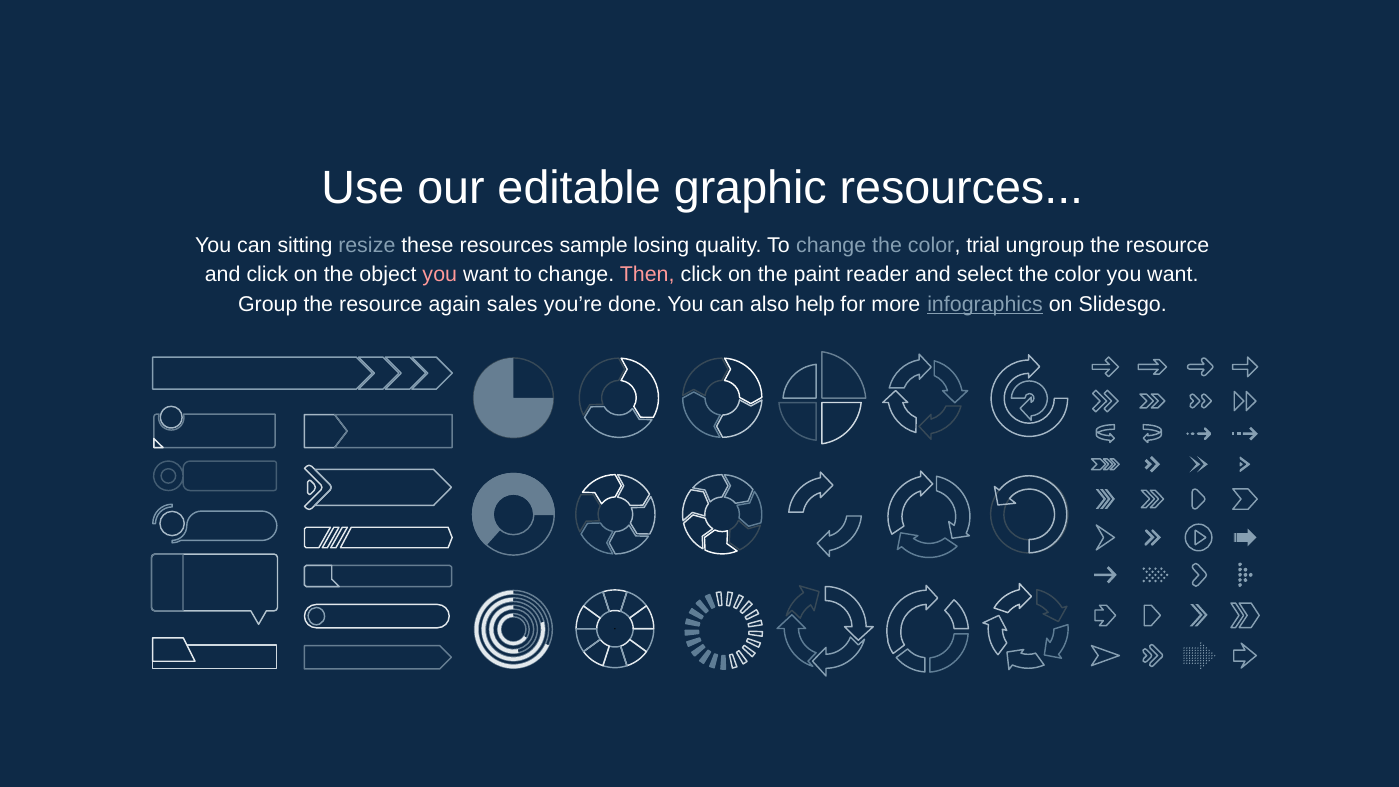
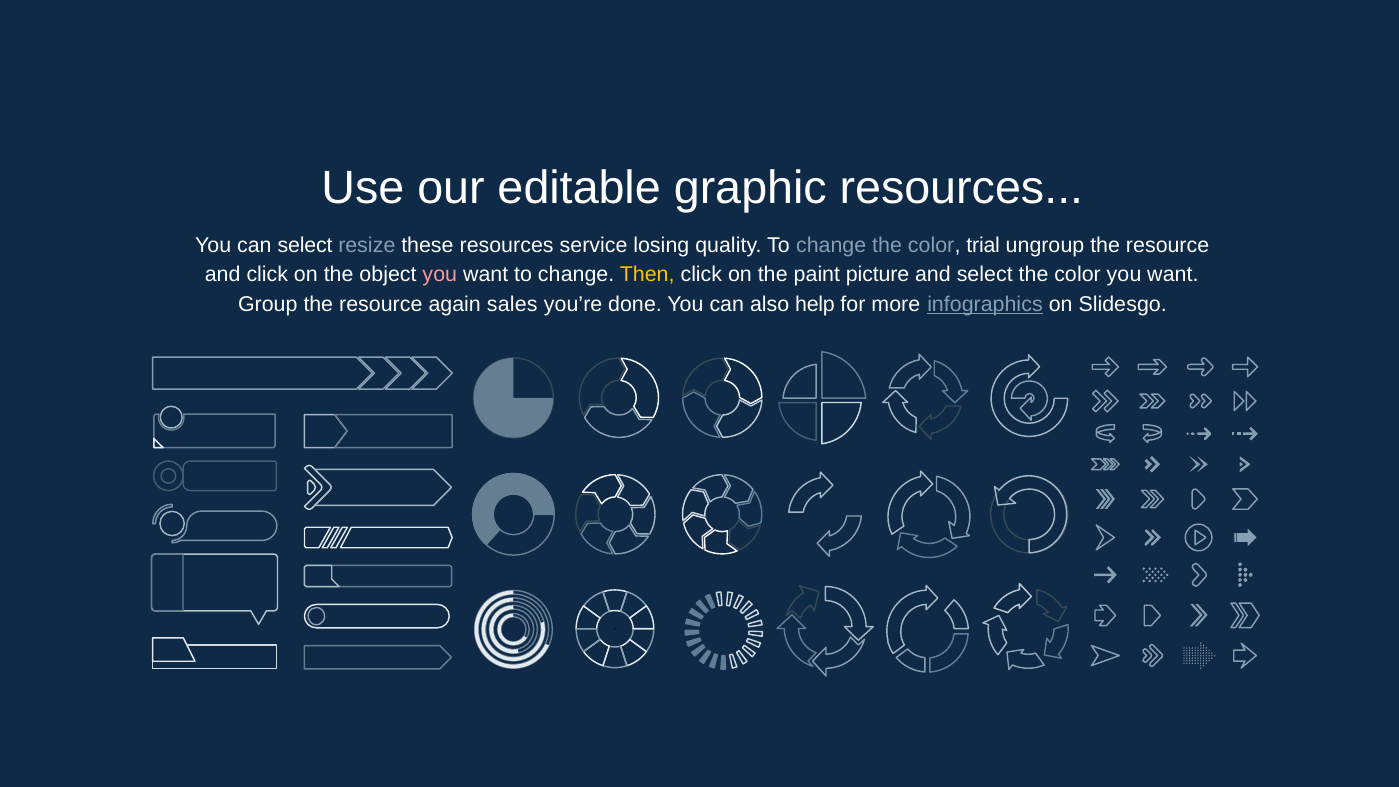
can sitting: sitting -> select
sample: sample -> service
Then colour: pink -> yellow
reader: reader -> picture
